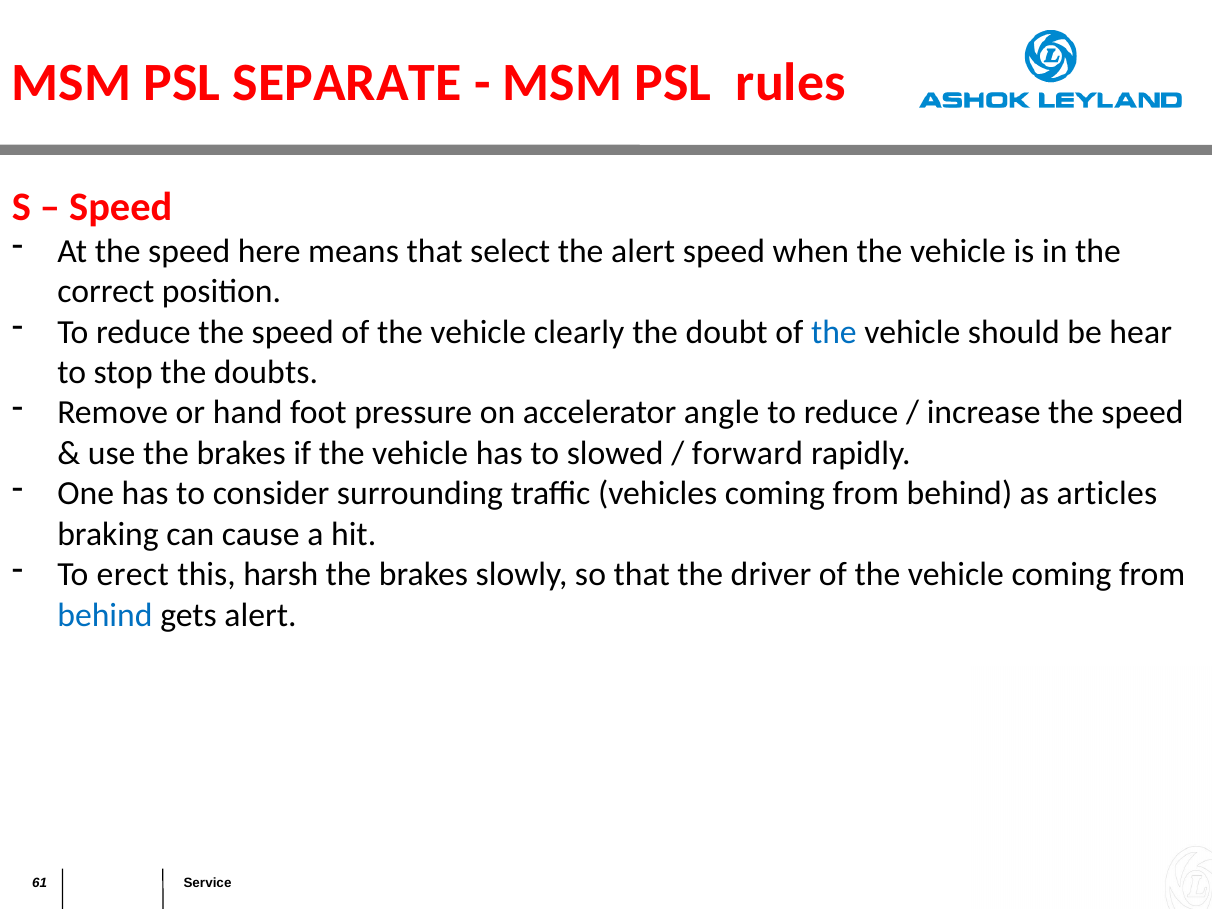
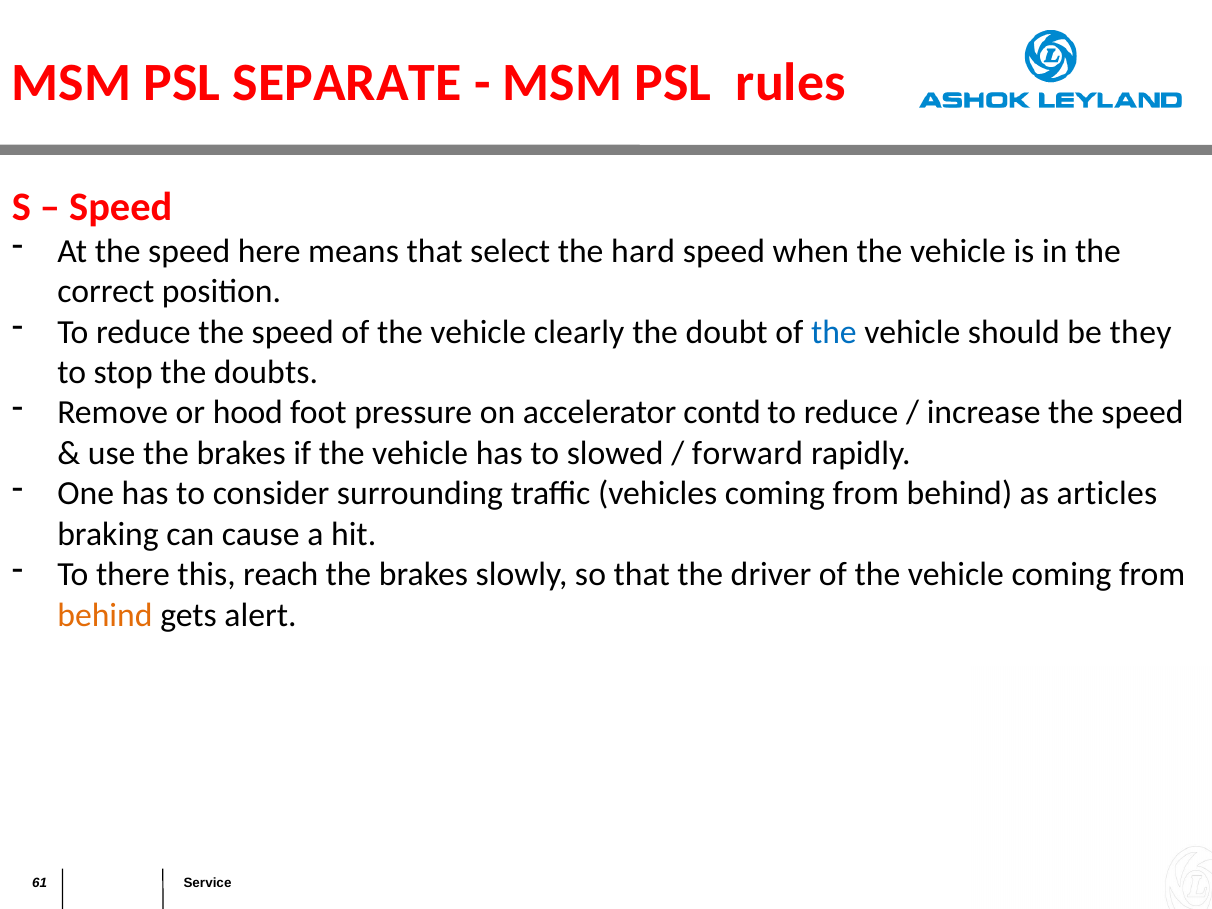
the alert: alert -> hard
hear: hear -> they
hand: hand -> hood
angle: angle -> contd
erect: erect -> there
harsh: harsh -> reach
behind at (105, 615) colour: blue -> orange
